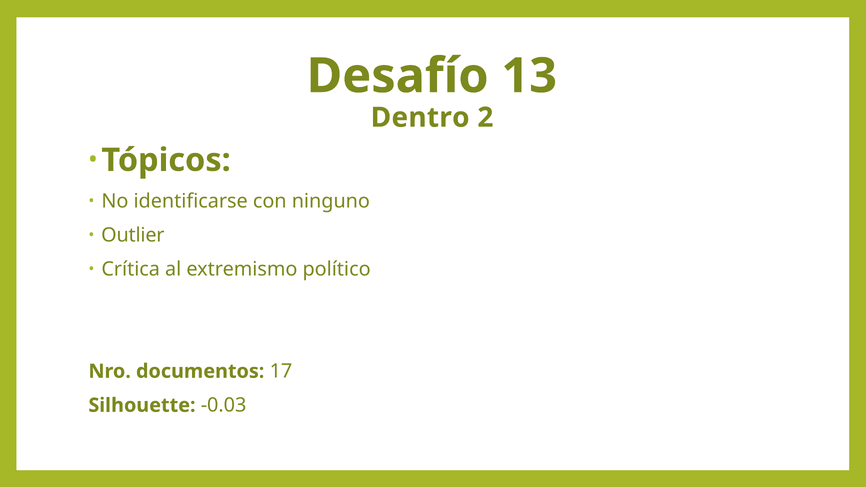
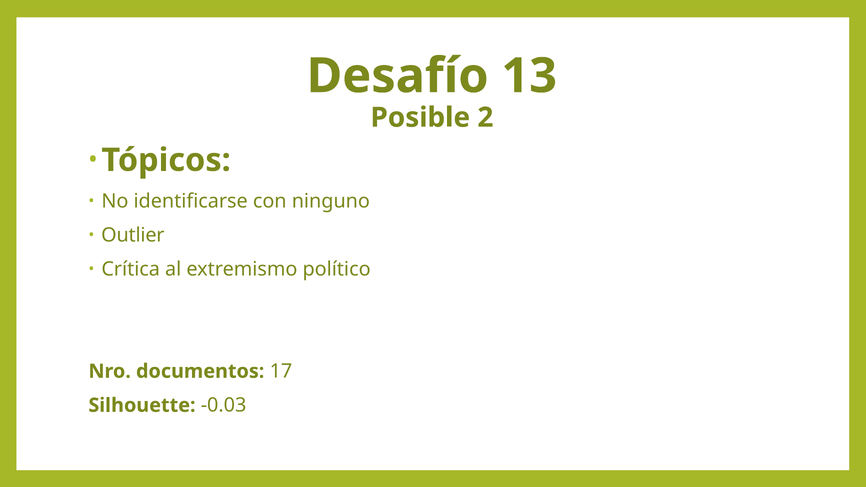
Dentro: Dentro -> Posible
